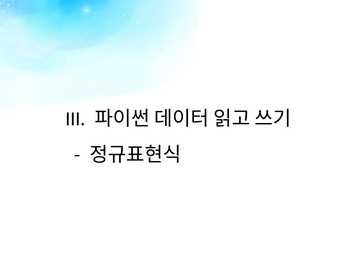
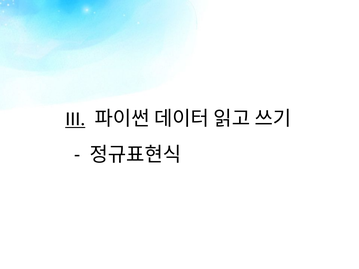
III underline: none -> present
